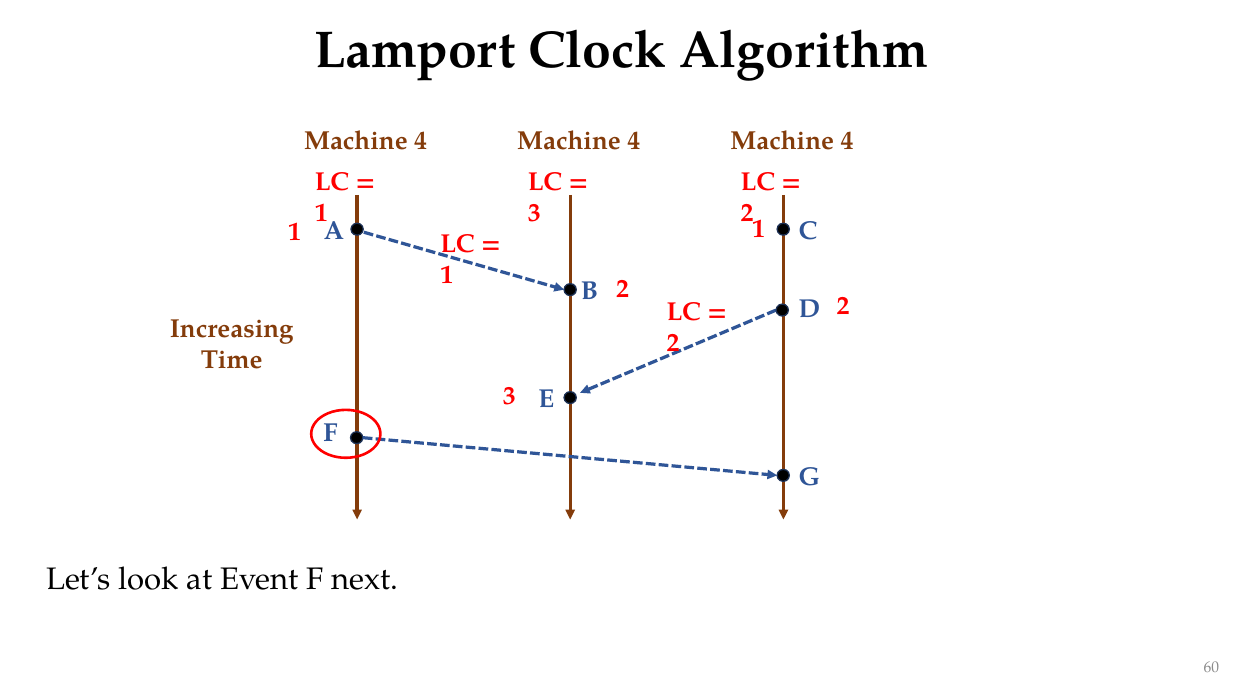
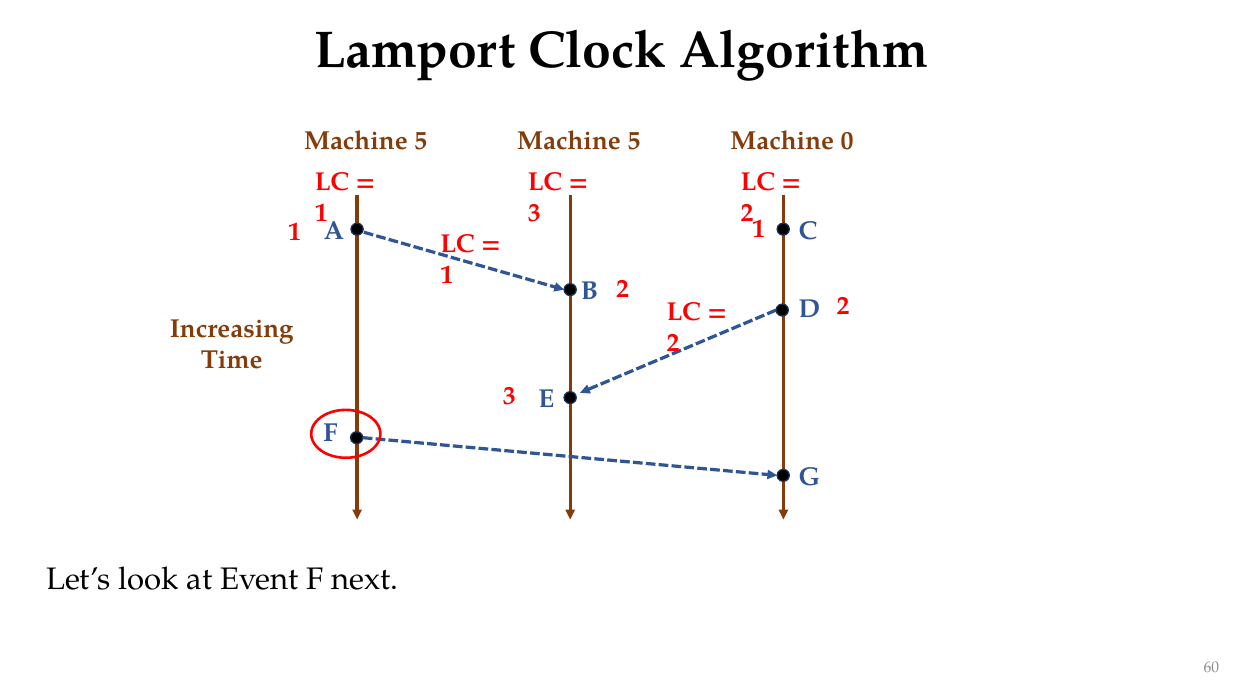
4 at (421, 141): 4 -> 5
4 at (634, 141): 4 -> 5
4 at (847, 141): 4 -> 0
